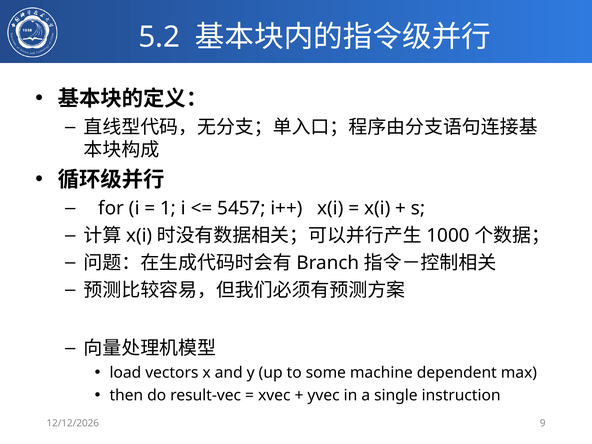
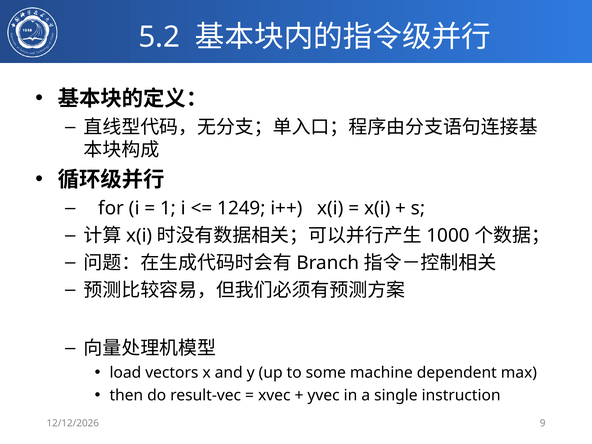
5457: 5457 -> 1249
